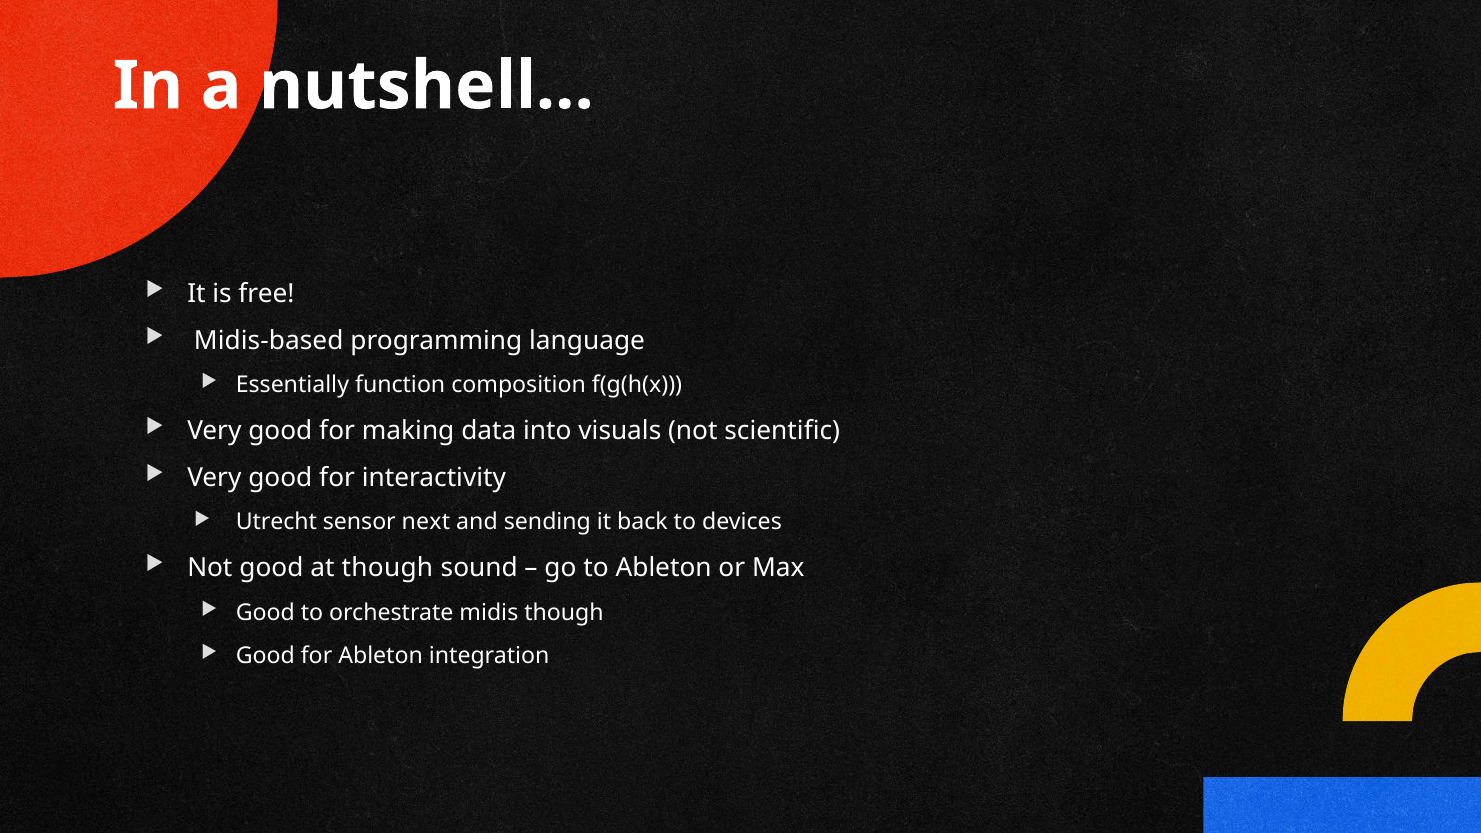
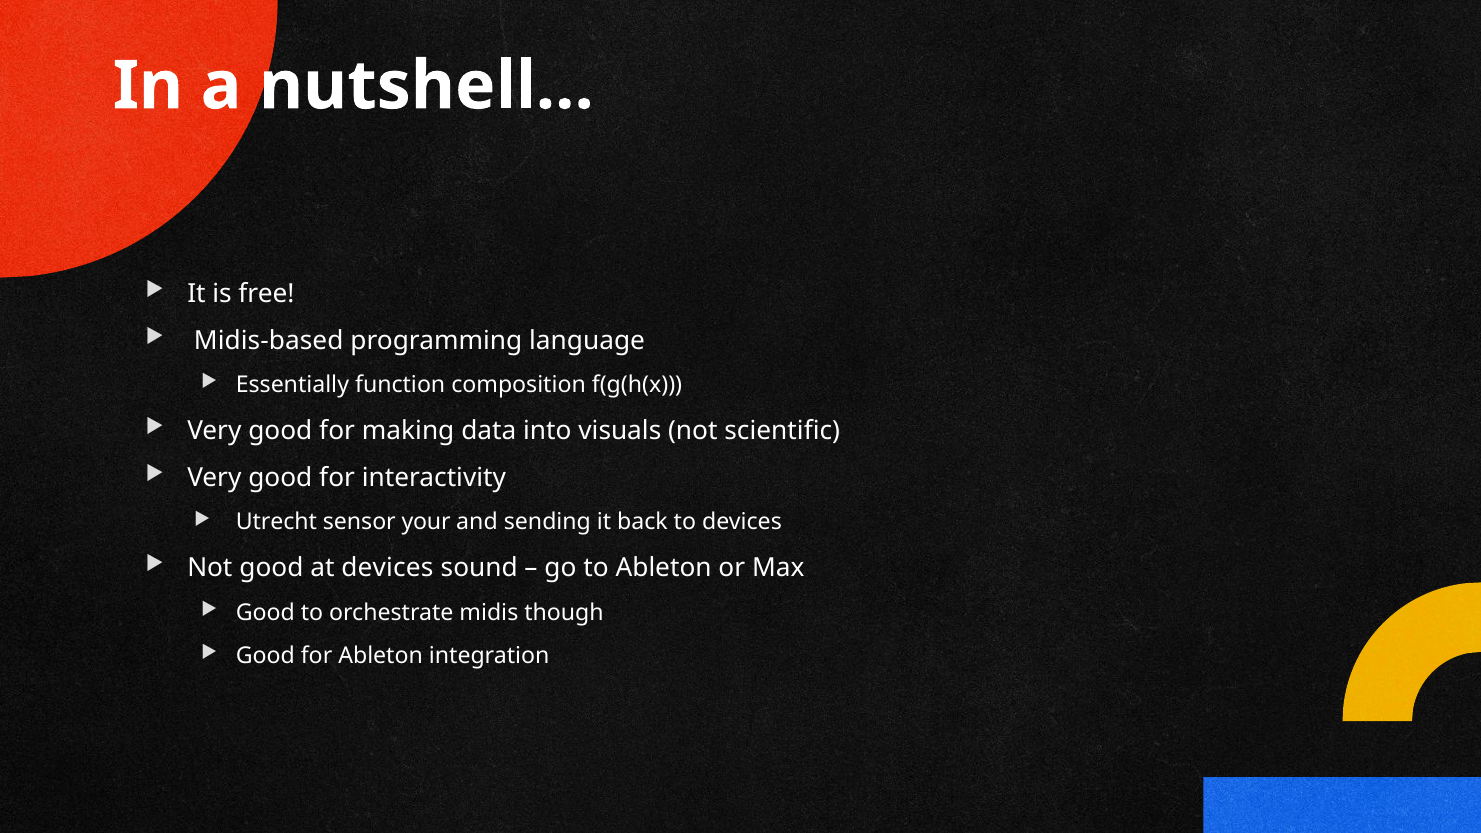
next: next -> your
at though: though -> devices
